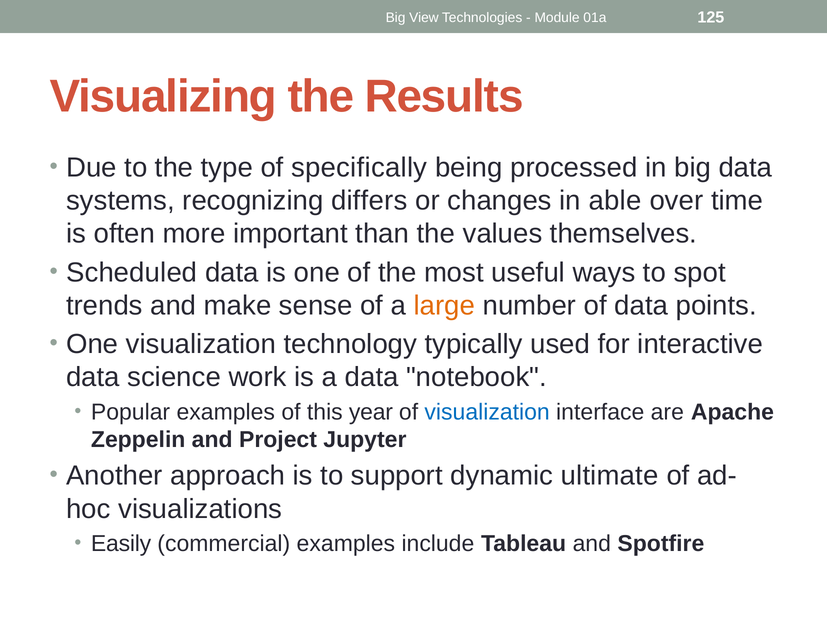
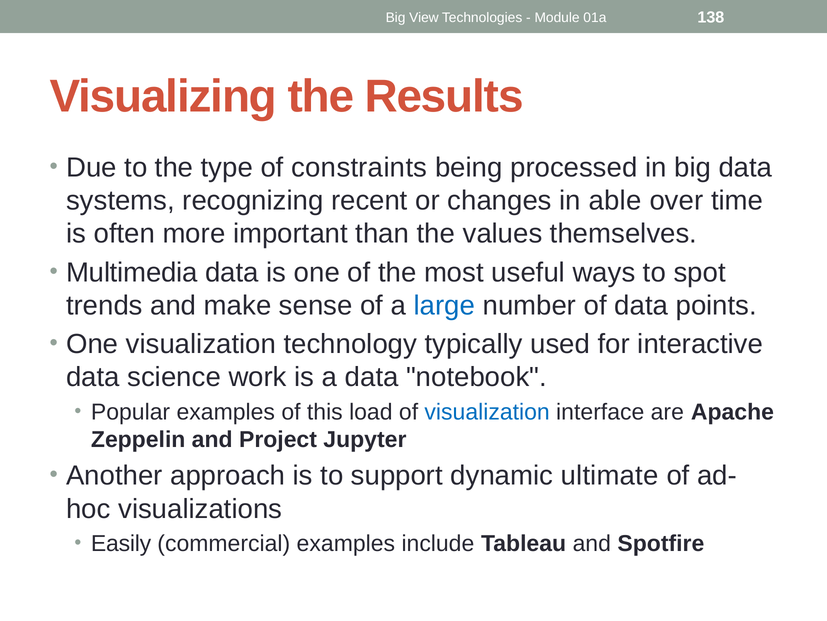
125: 125 -> 138
specifically: specifically -> constraints
differs: differs -> recent
Scheduled: Scheduled -> Multimedia
large colour: orange -> blue
year: year -> load
